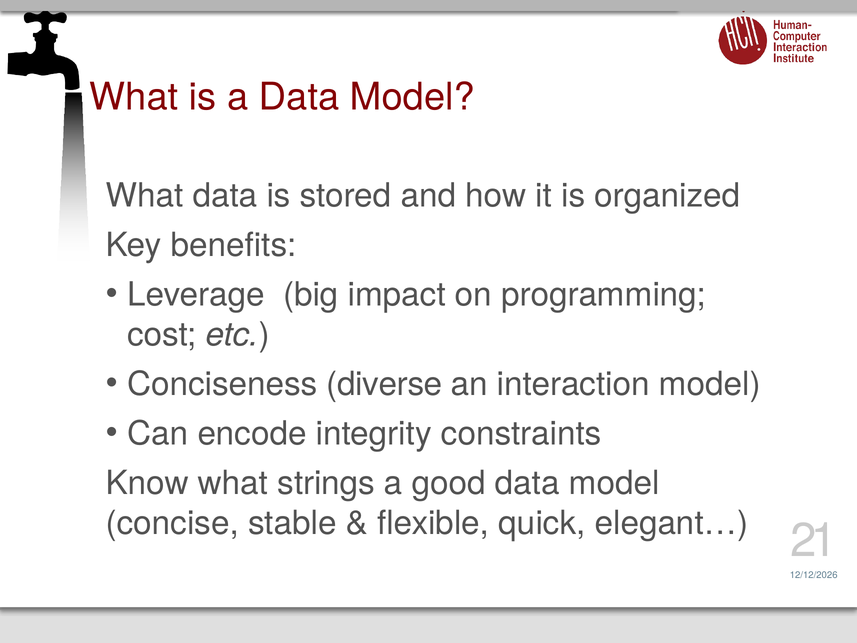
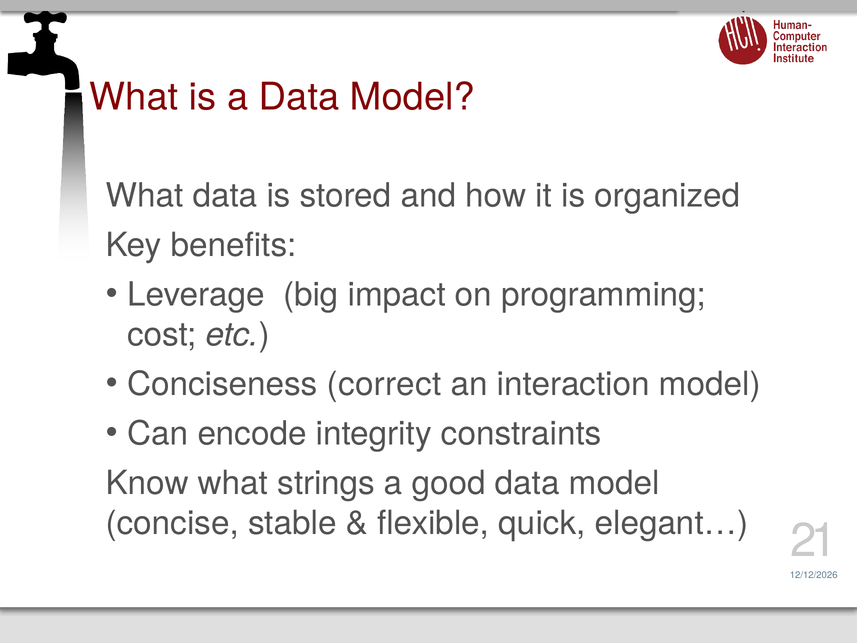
diverse: diverse -> correct
